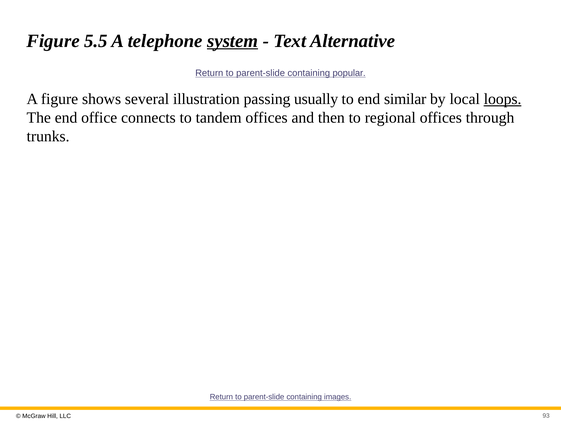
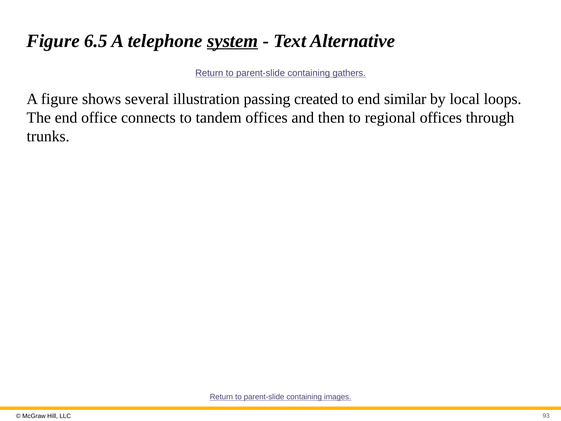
5.5: 5.5 -> 6.5
popular: popular -> gathers
usually: usually -> created
loops underline: present -> none
